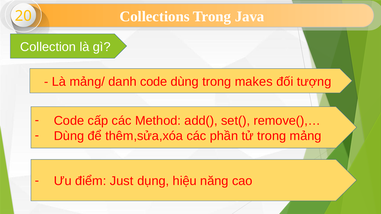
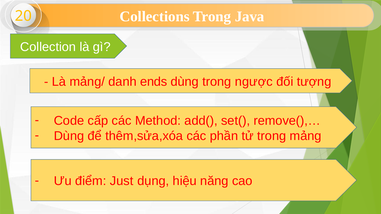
danh code: code -> ends
makes: makes -> ngược
